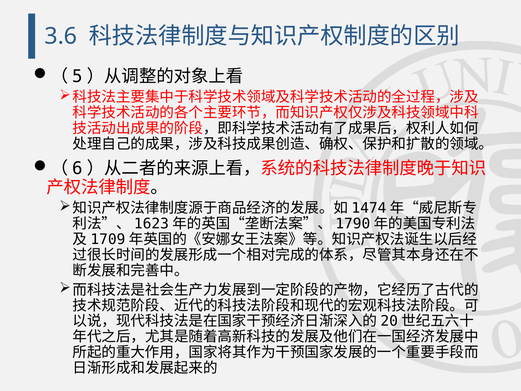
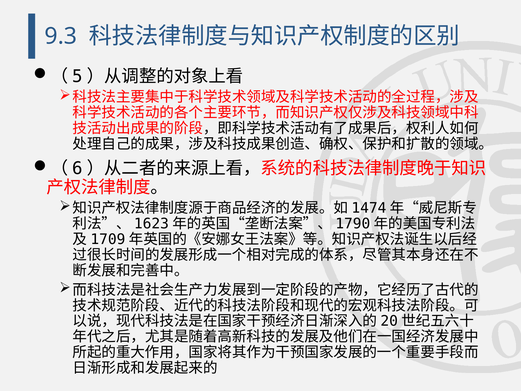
3.6: 3.6 -> 9.3
